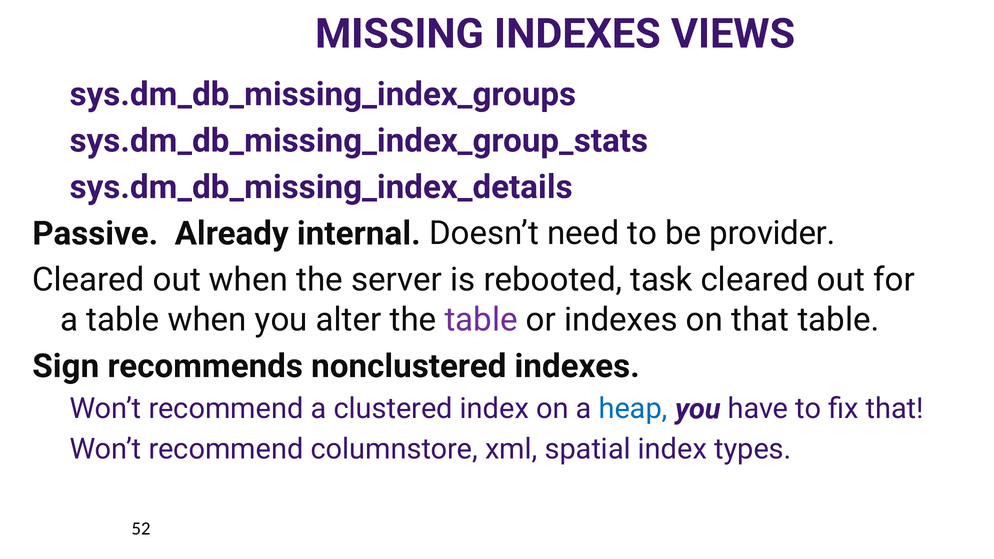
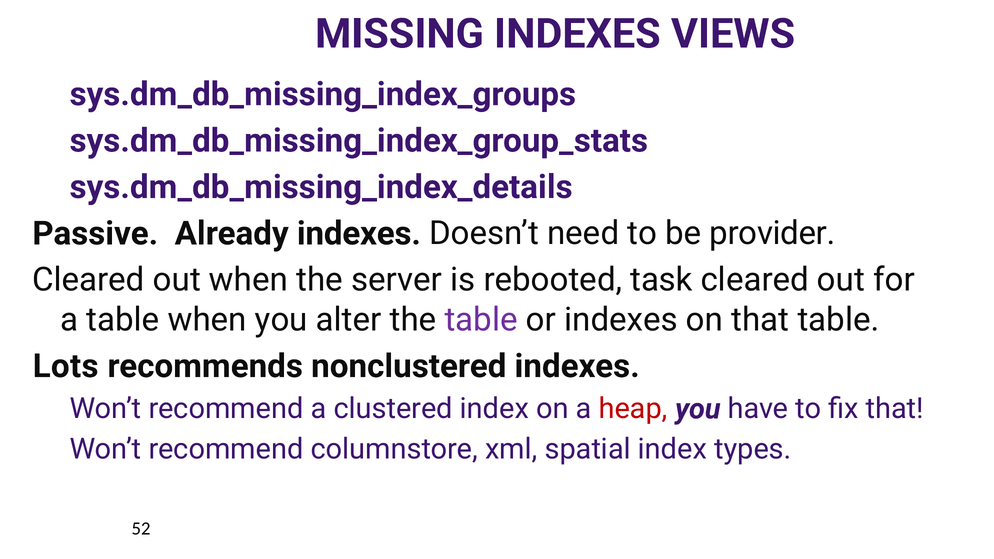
Already internal: internal -> indexes
Sign: Sign -> Lots
heap colour: blue -> red
